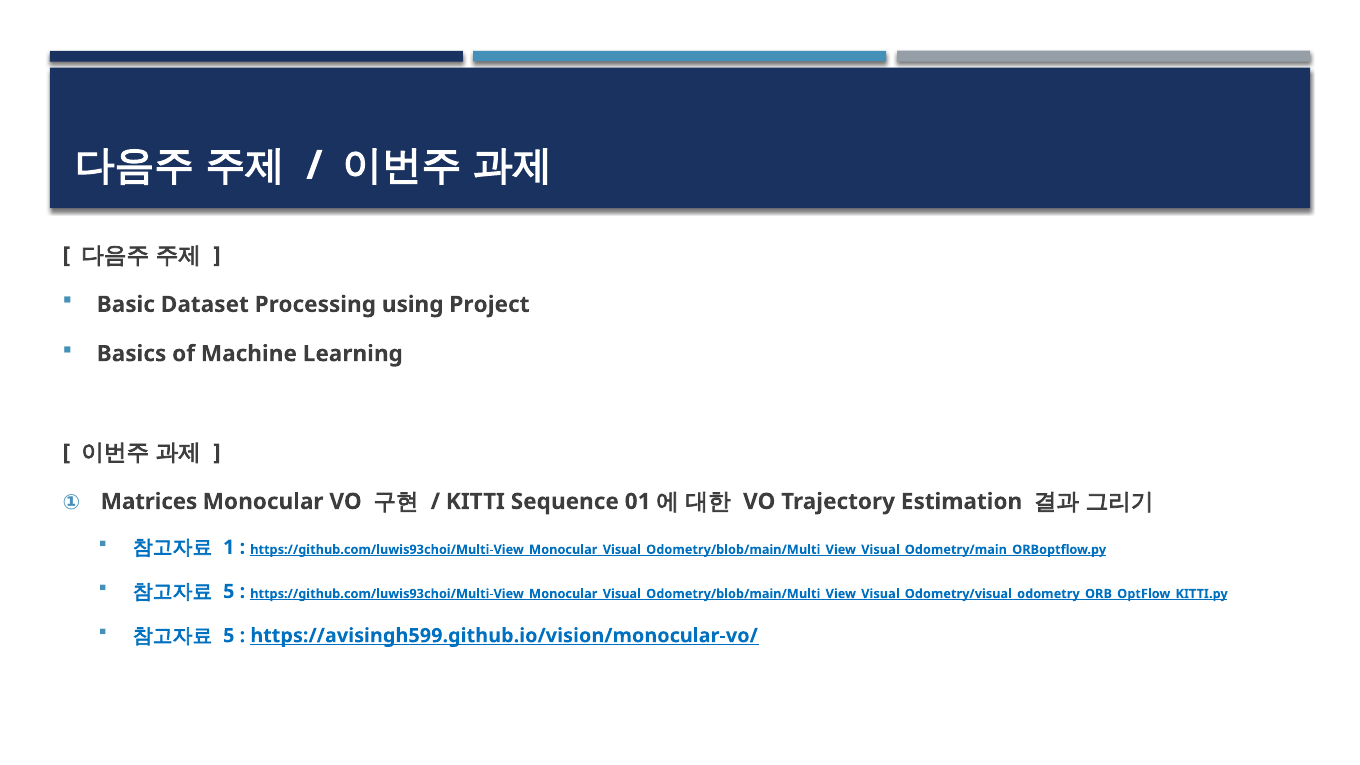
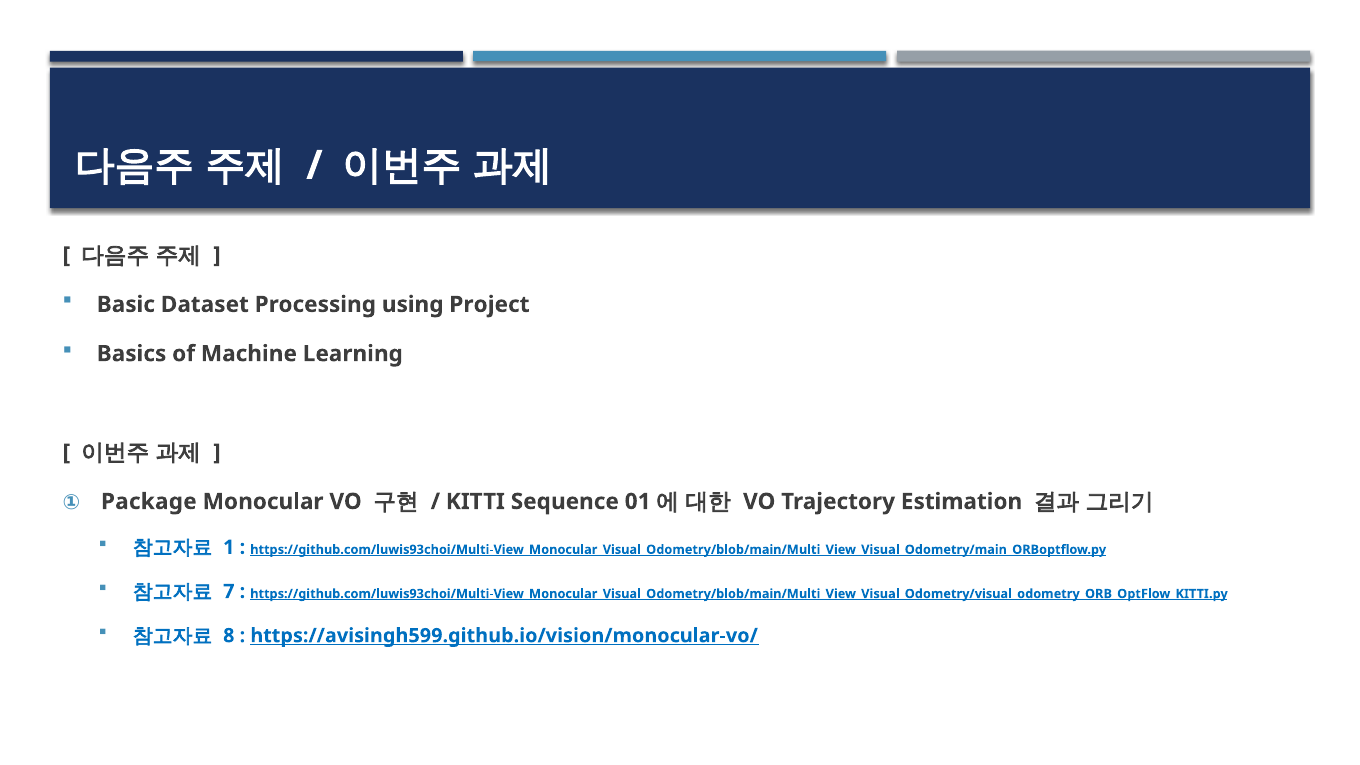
Matrices: Matrices -> Package
5 at (229, 591): 5 -> 7
5 at (229, 636): 5 -> 8
